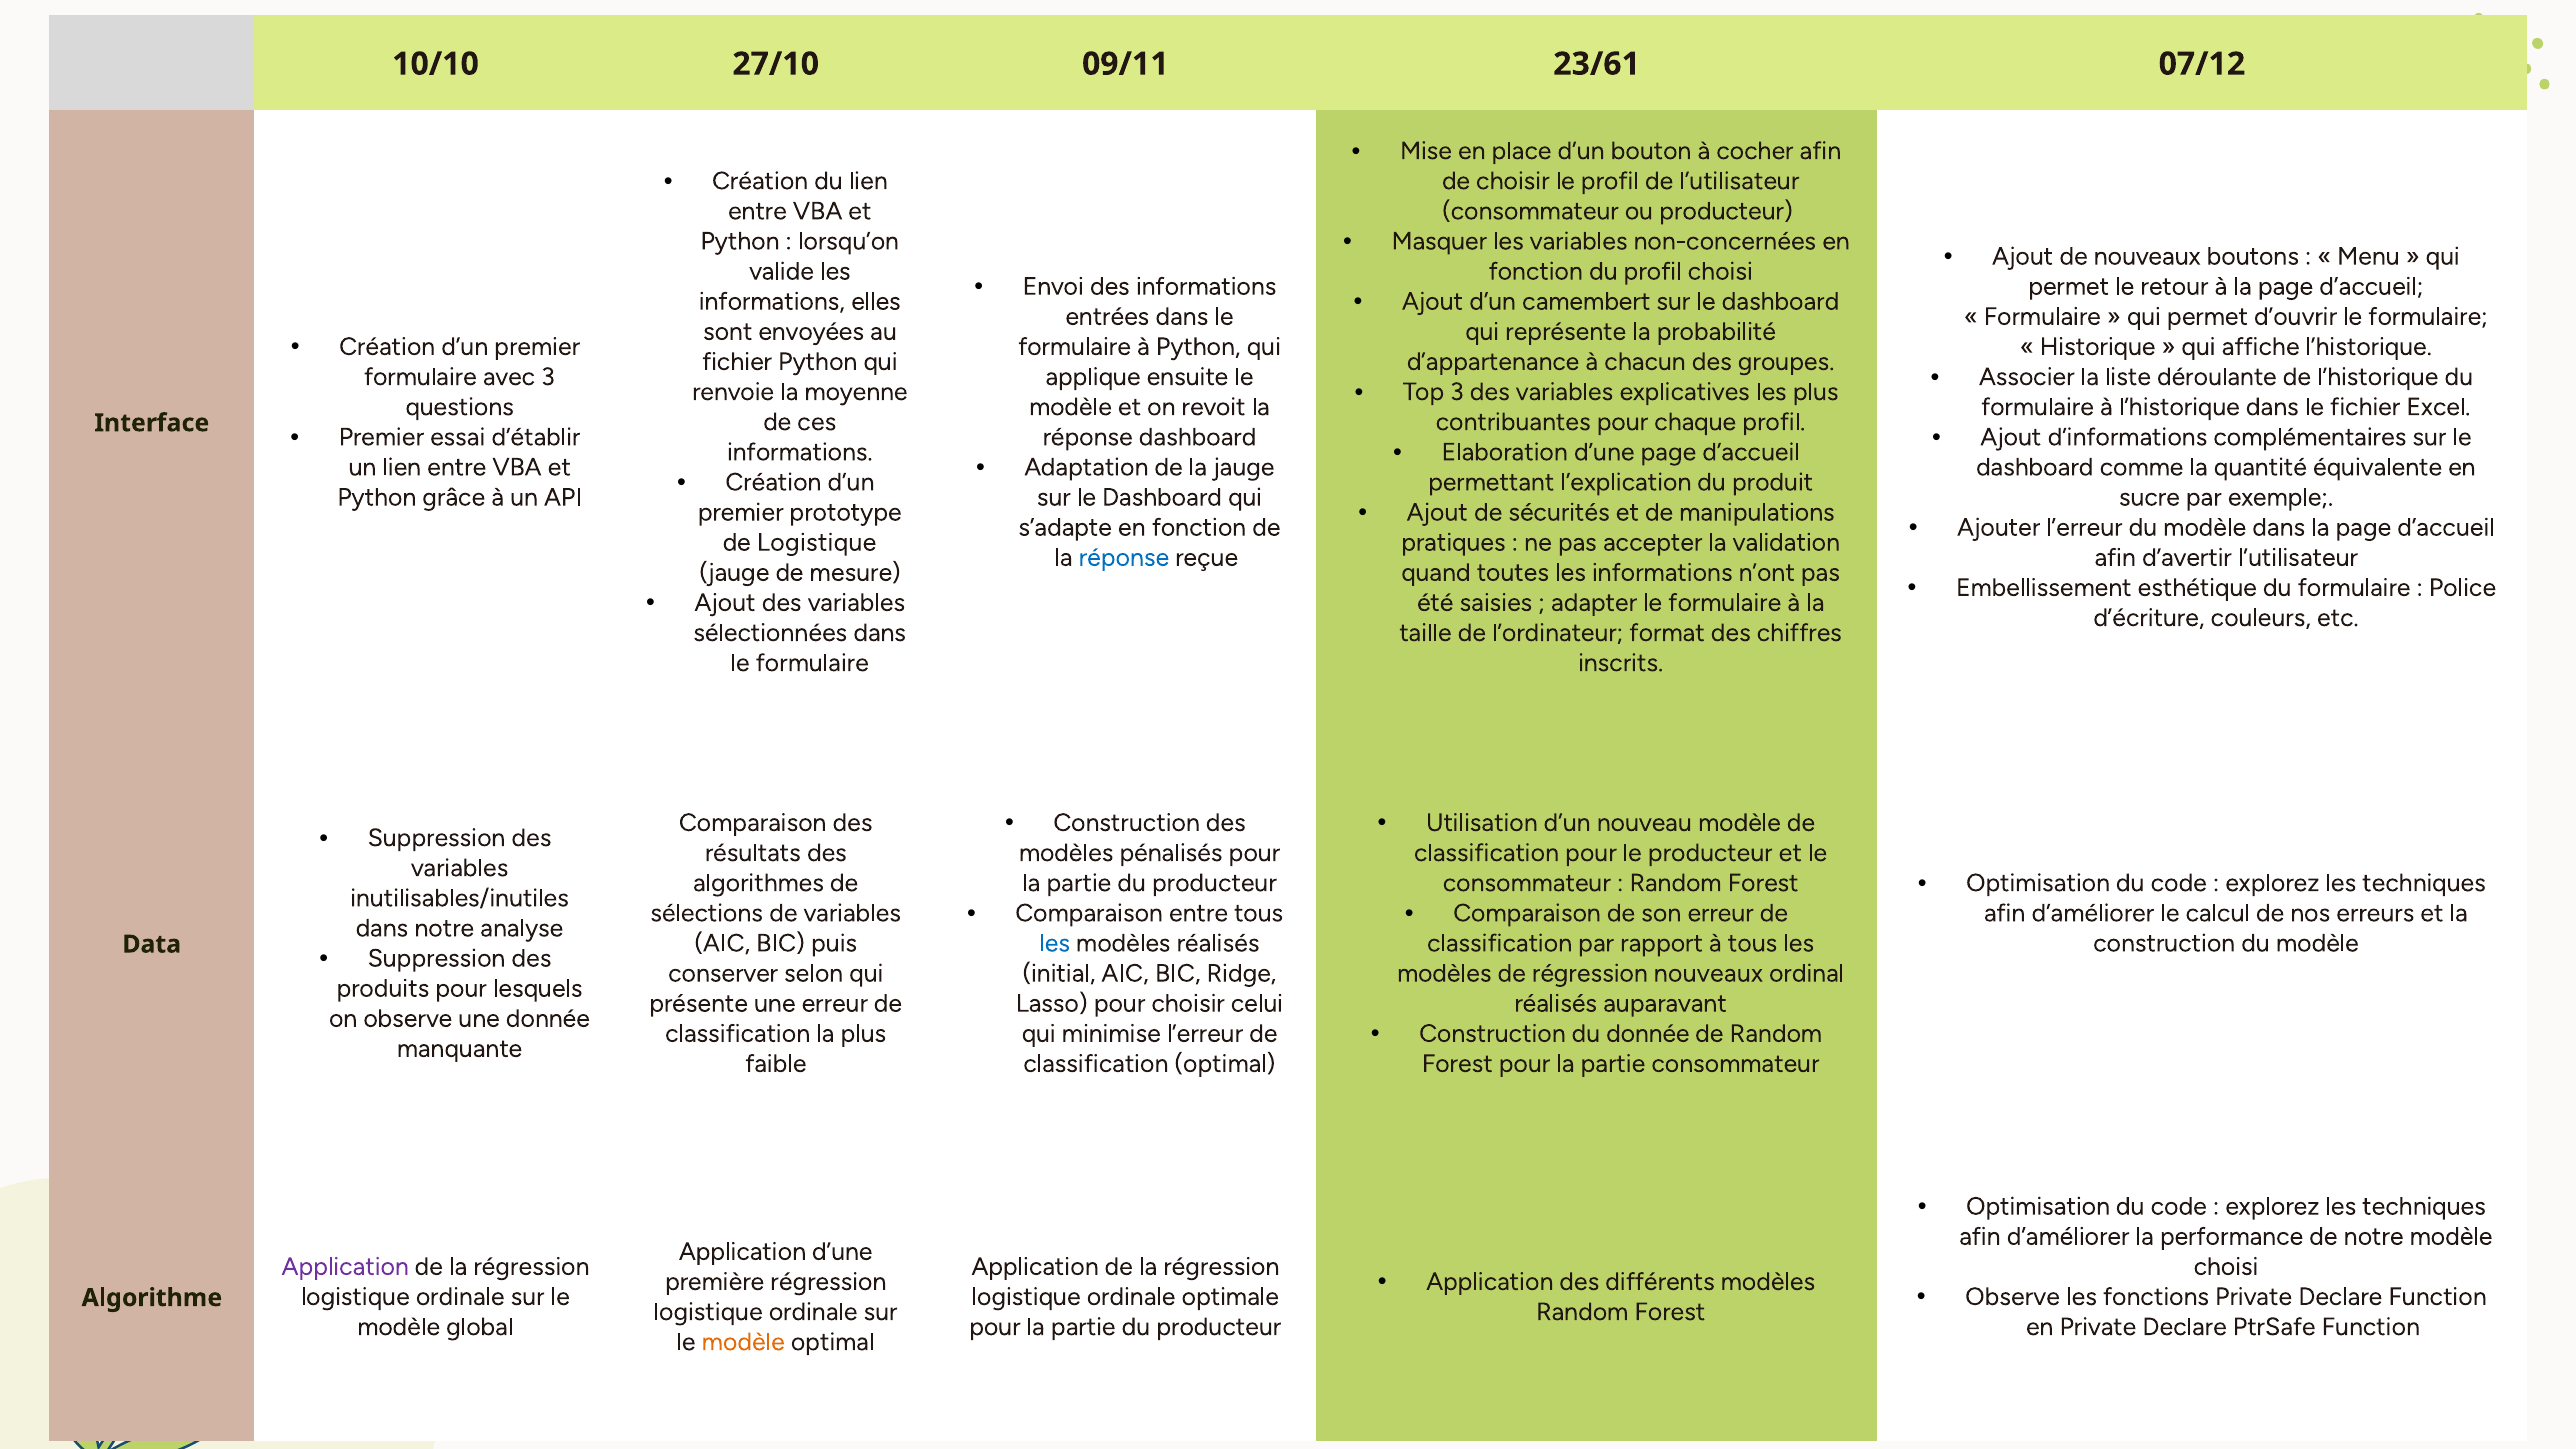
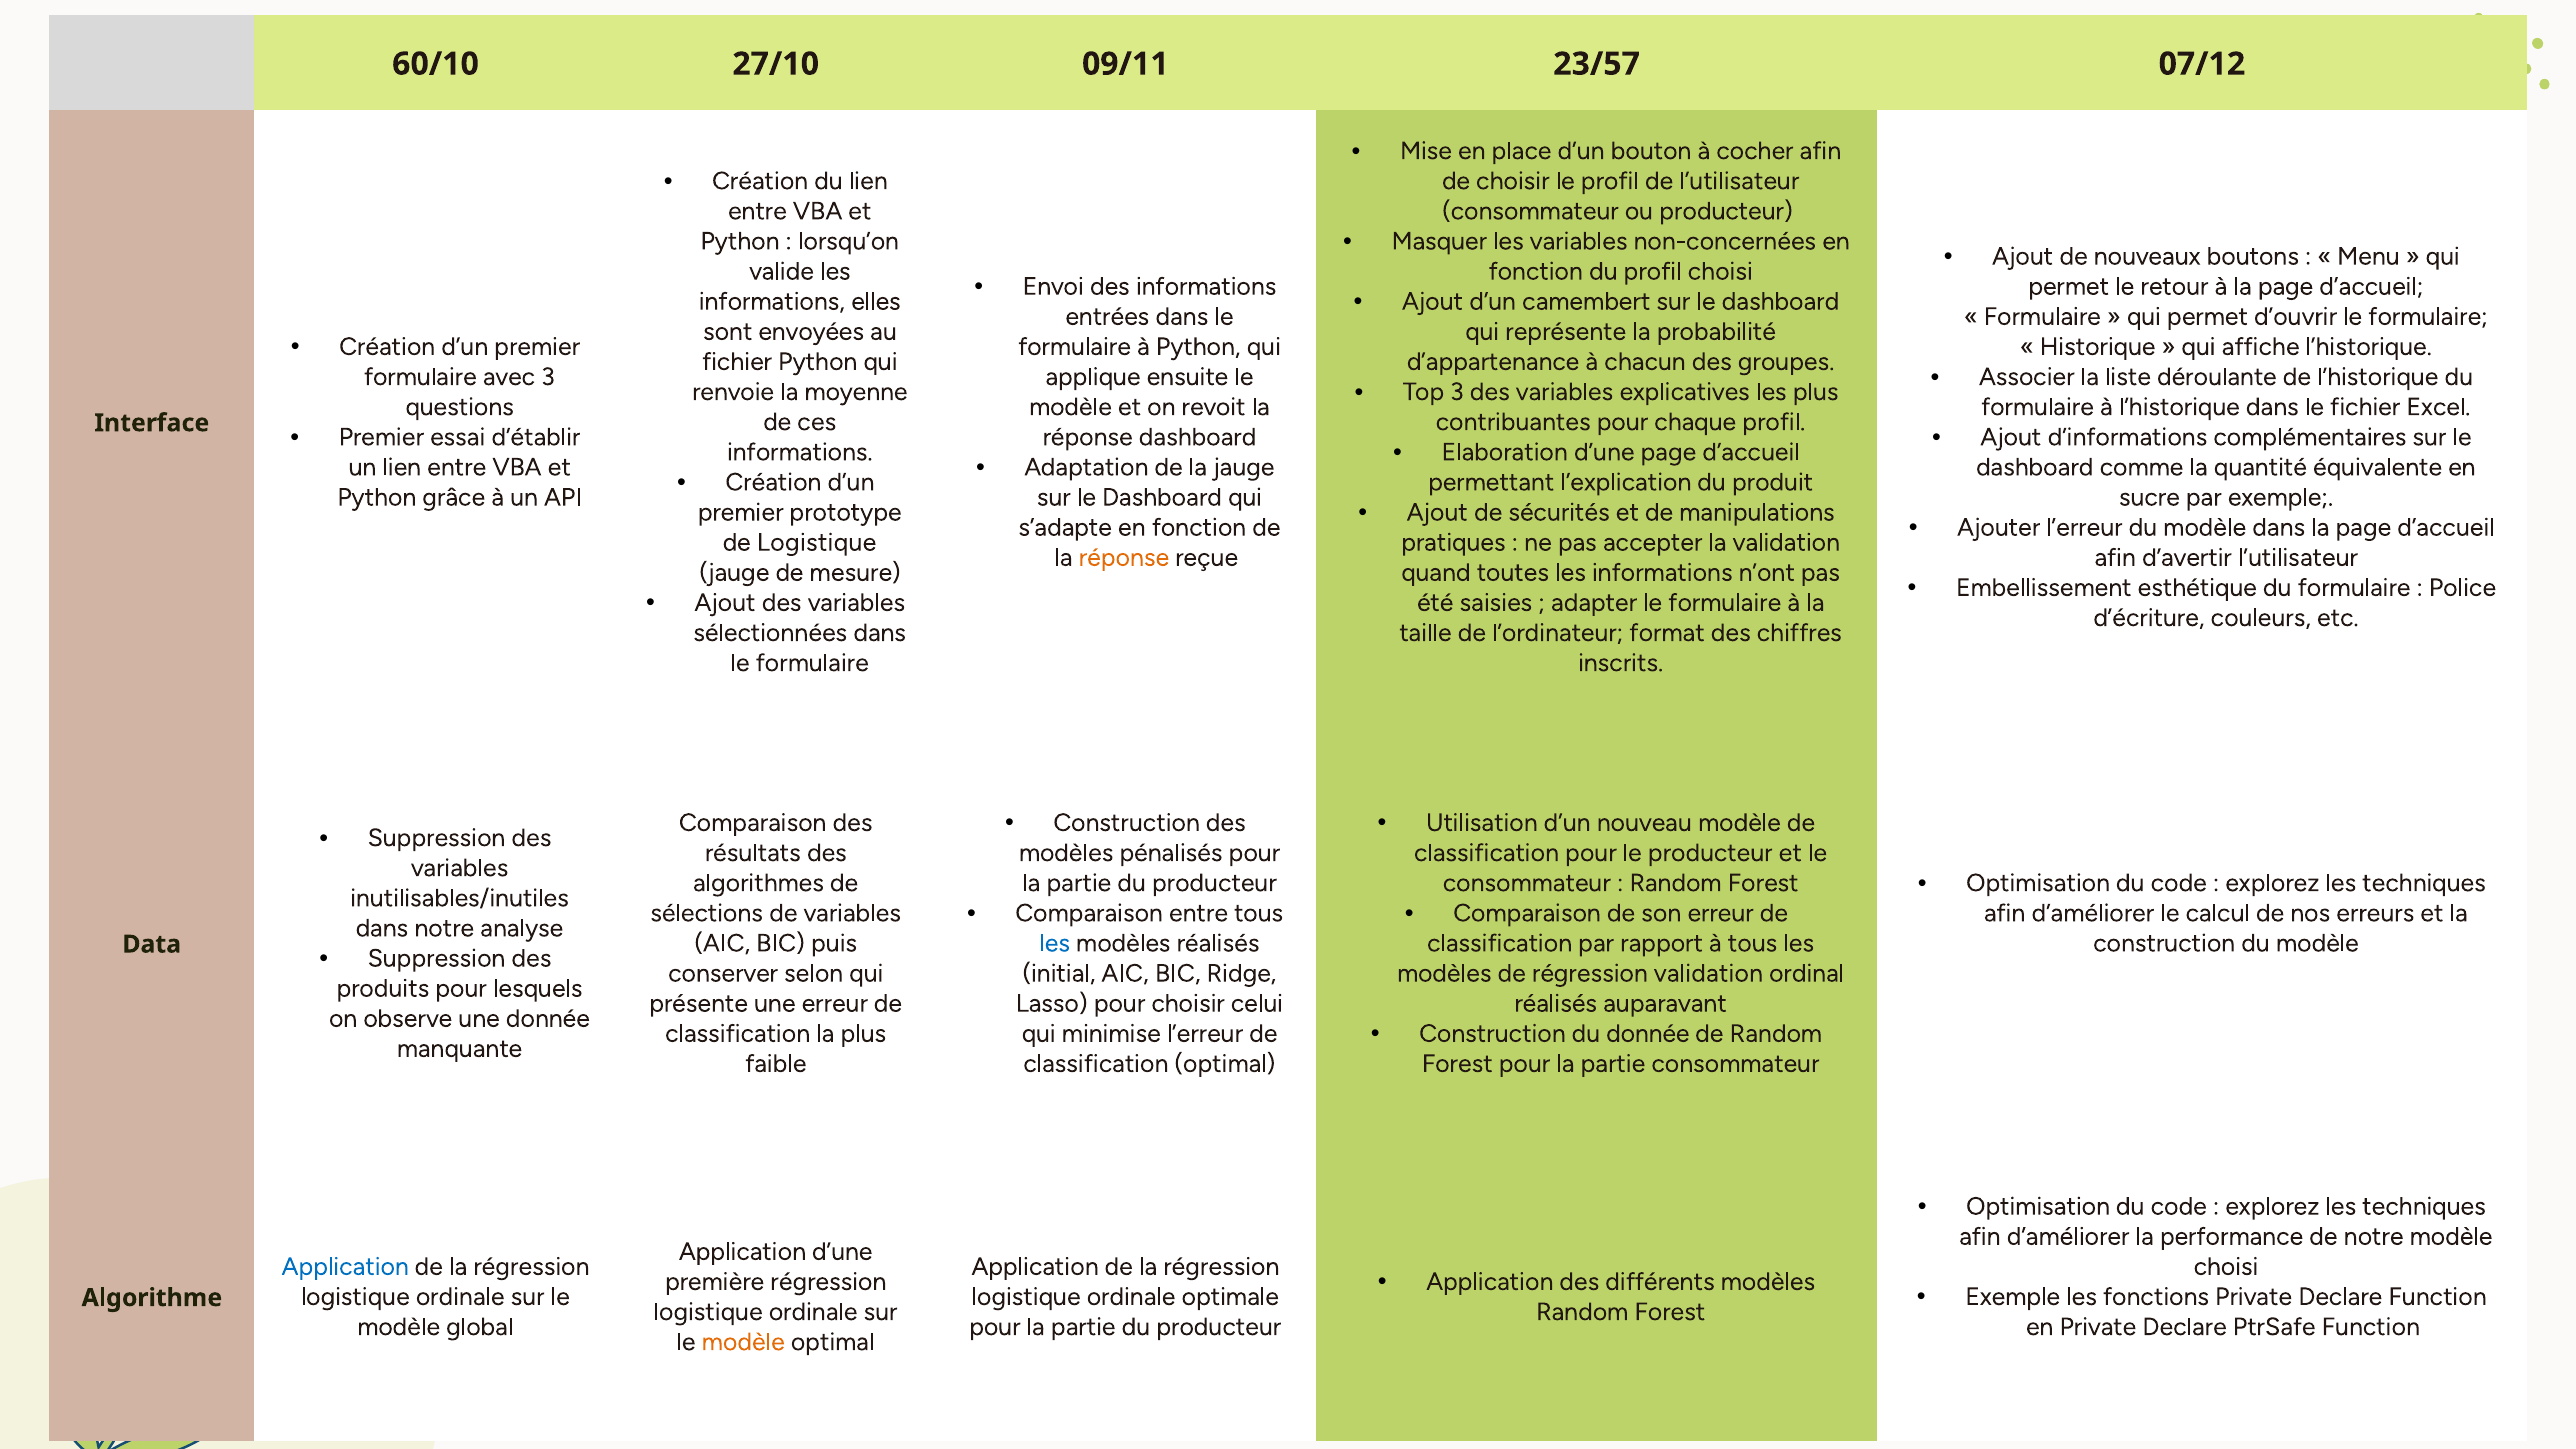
10/10: 10/10 -> 60/10
23/61: 23/61 -> 23/57
réponse at (1124, 558) colour: blue -> orange
régression nouveaux: nouveaux -> validation
Application at (345, 1267) colour: purple -> blue
Observe at (2013, 1297): Observe -> Exemple
